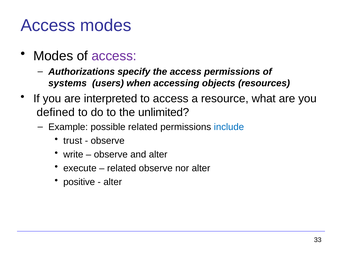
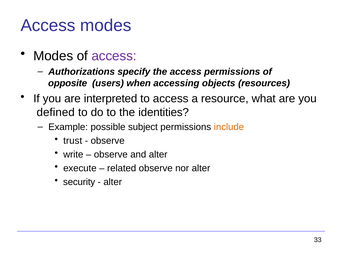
systems: systems -> opposite
unlimited: unlimited -> identities
possible related: related -> subject
include colour: blue -> orange
positive: positive -> security
